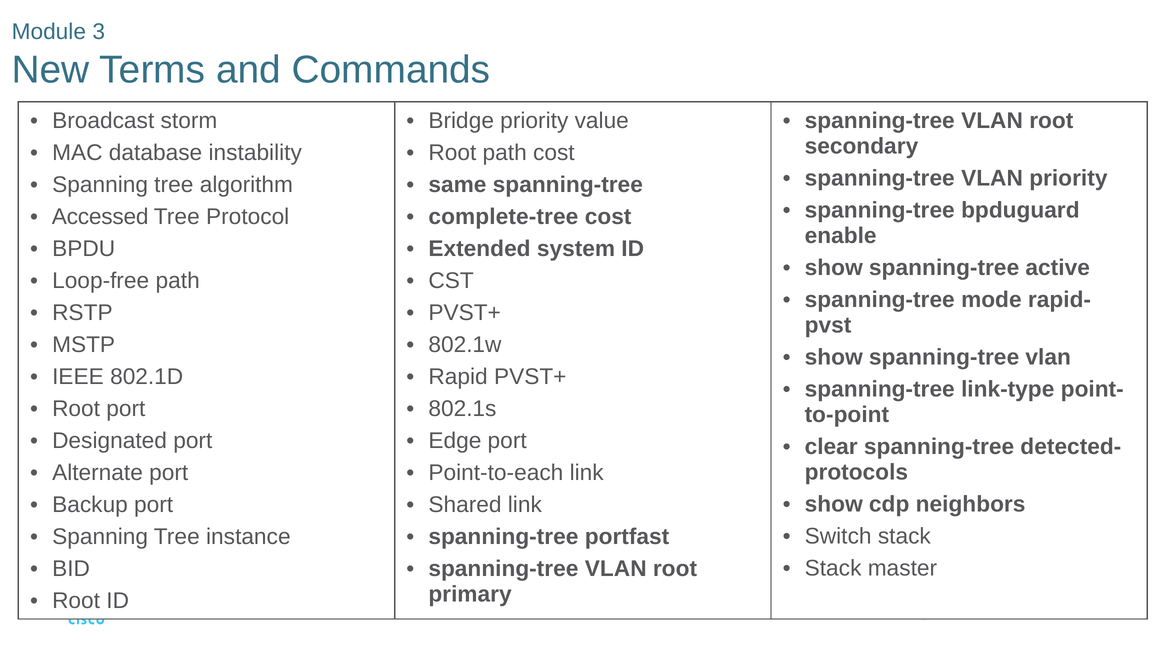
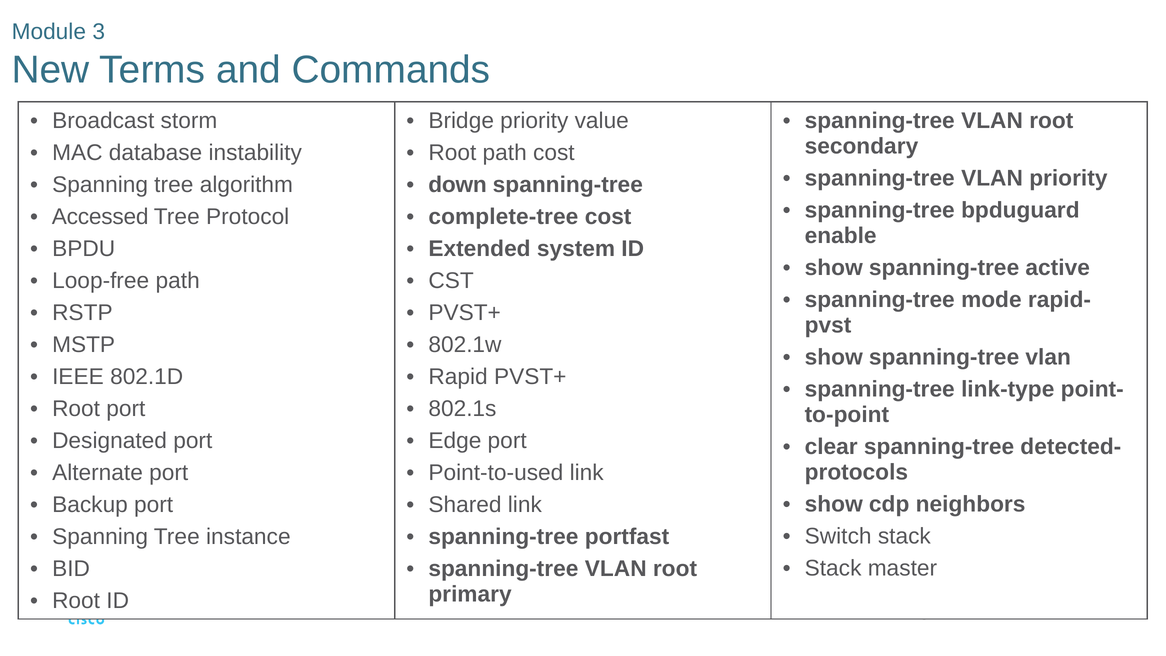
same: same -> down
Point-to-each: Point-to-each -> Point-to-used
